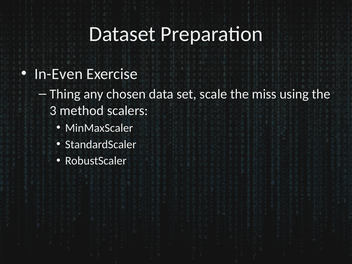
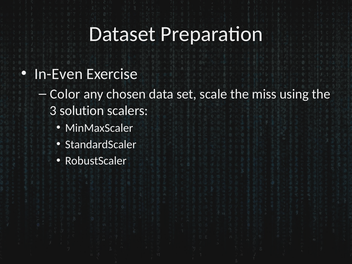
Thing: Thing -> Color
method: method -> solution
